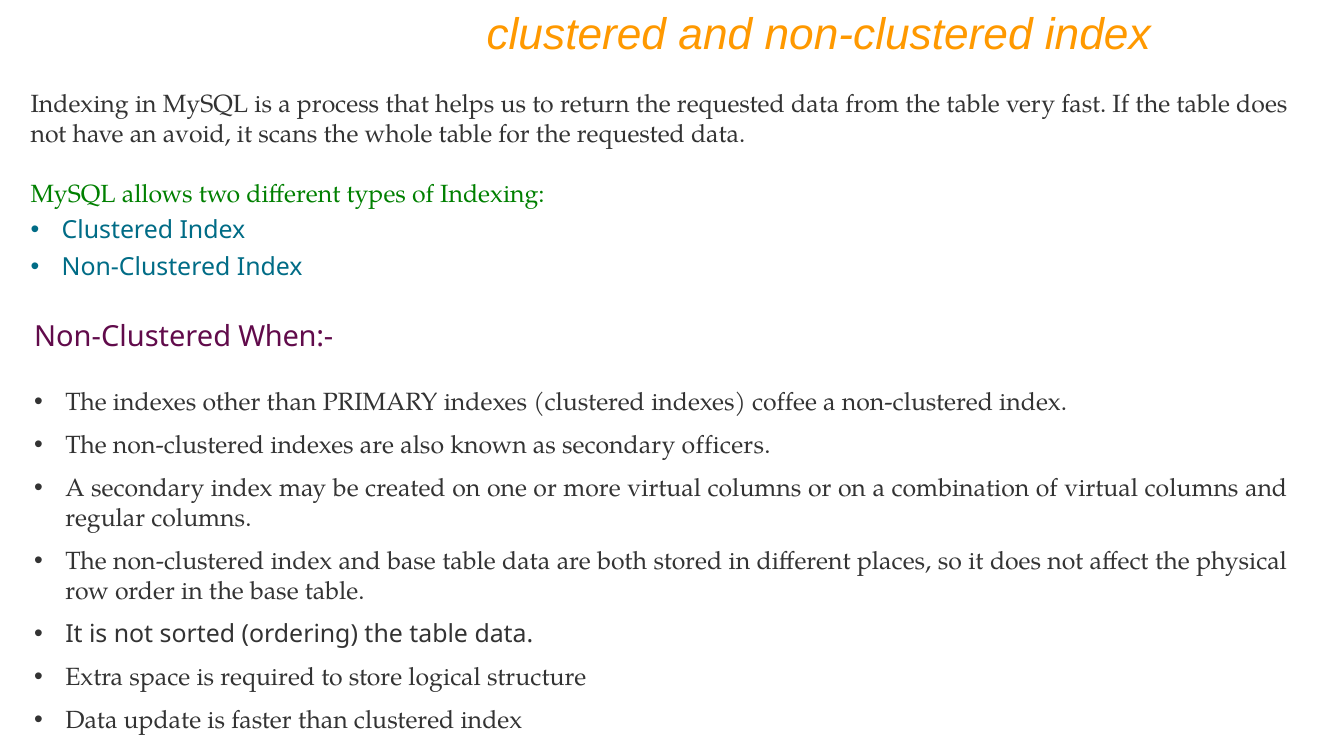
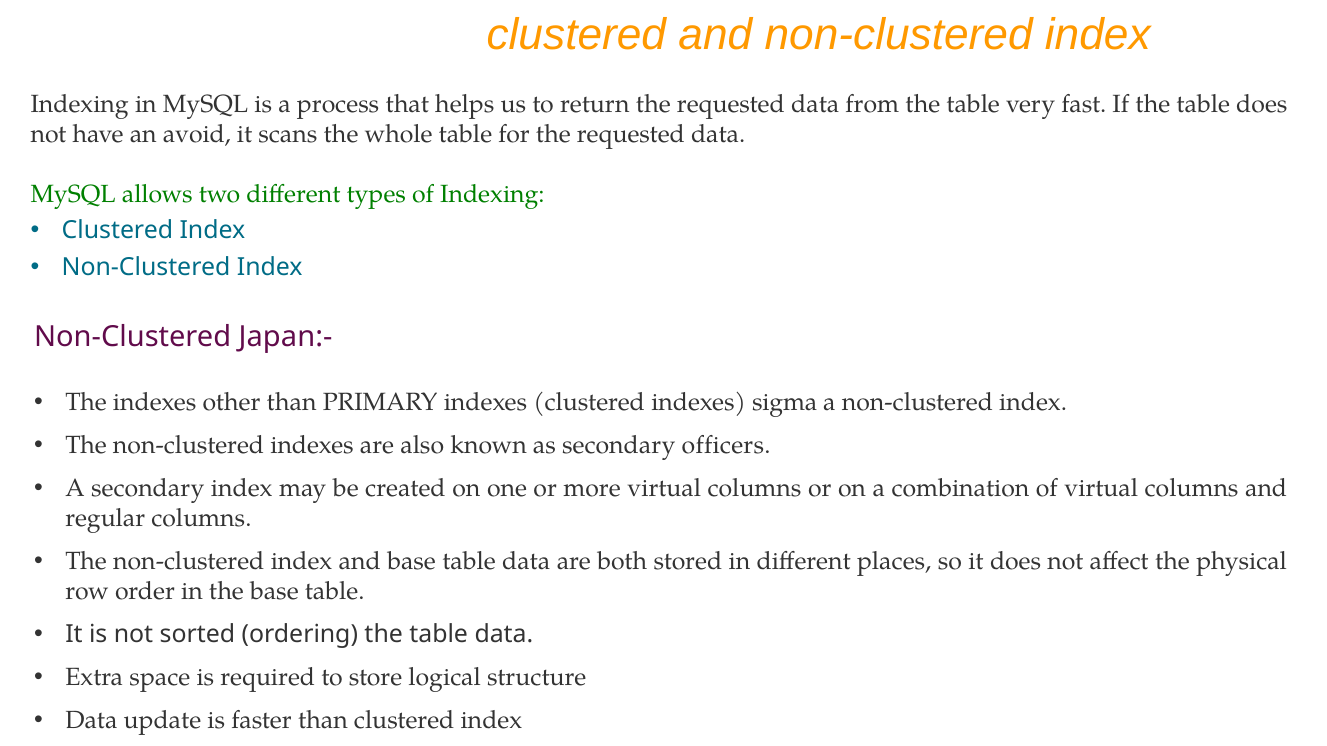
When:-: When:- -> Japan:-
coffee: coffee -> sigma
